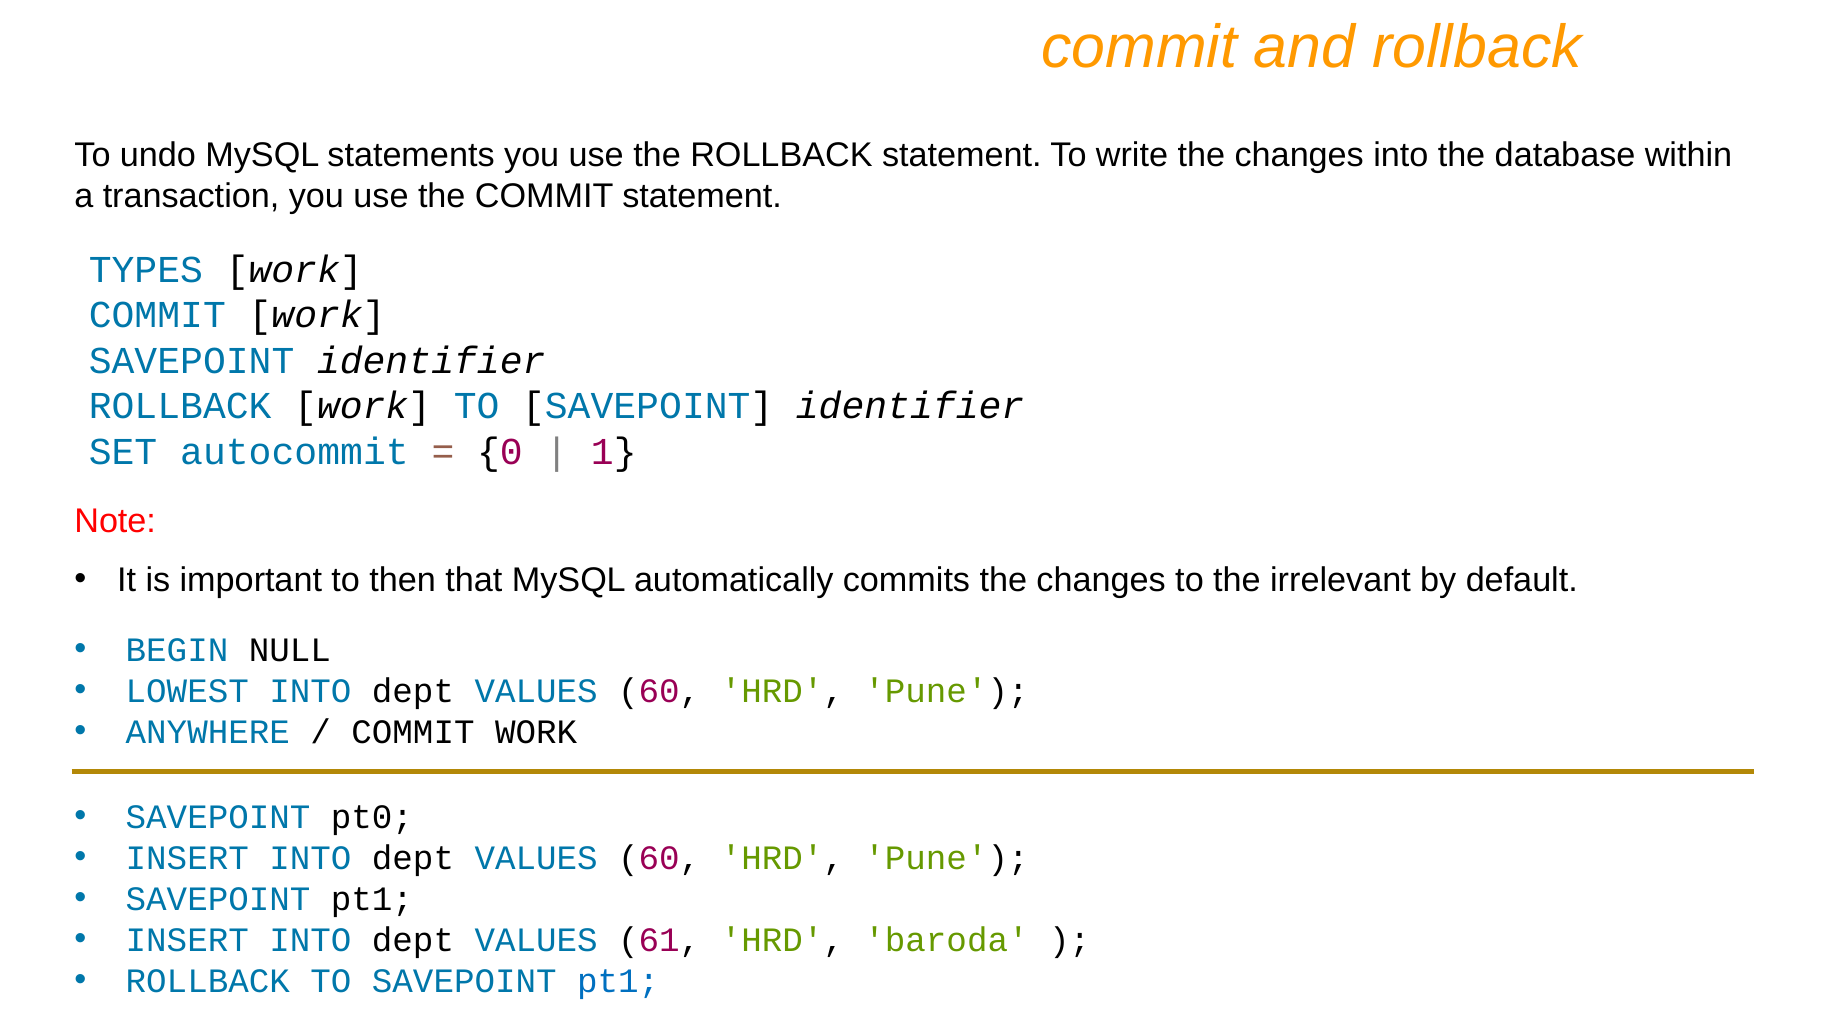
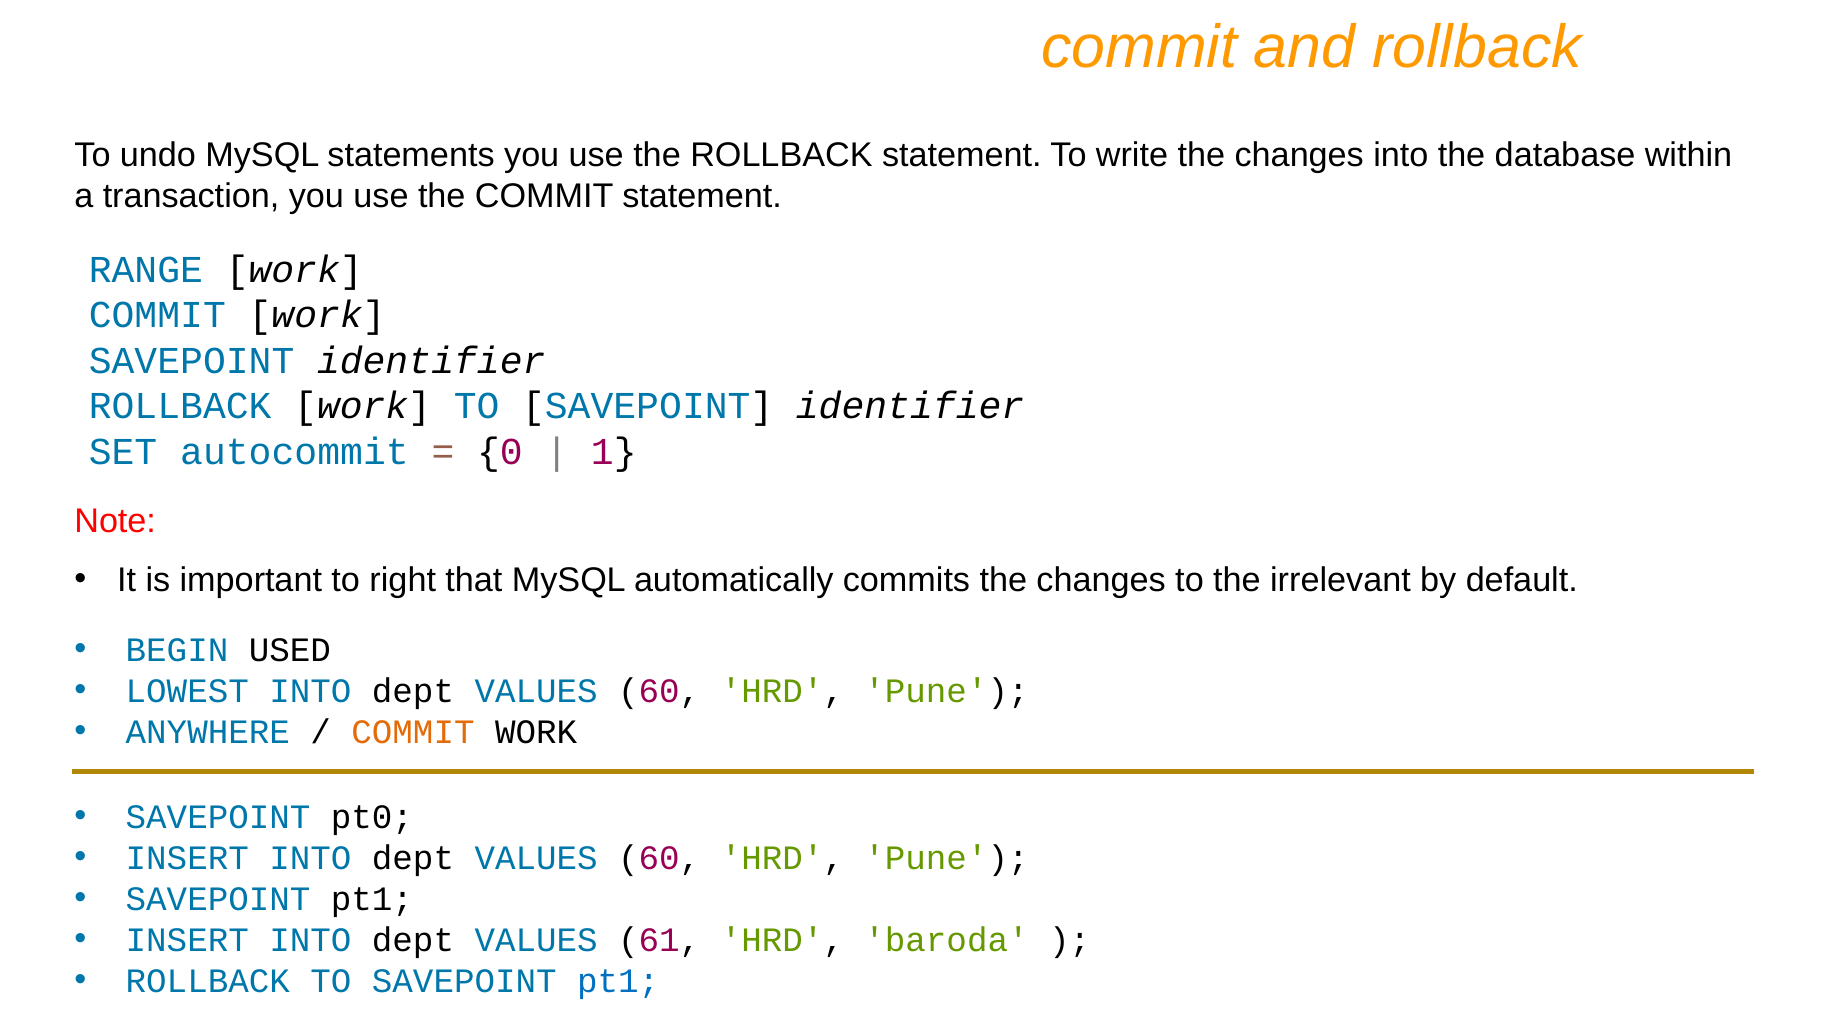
TYPES: TYPES -> RANGE
then: then -> right
NULL: NULL -> USED
COMMIT at (413, 732) colour: black -> orange
